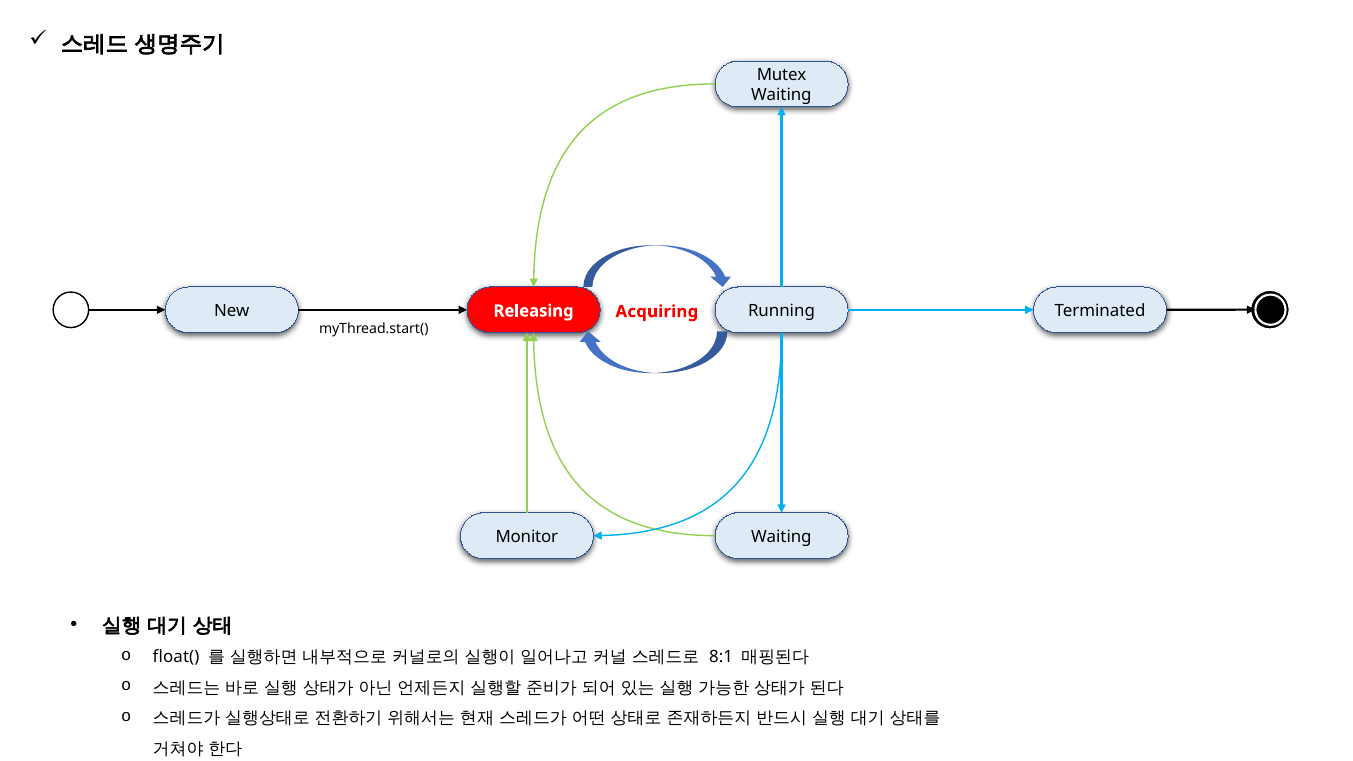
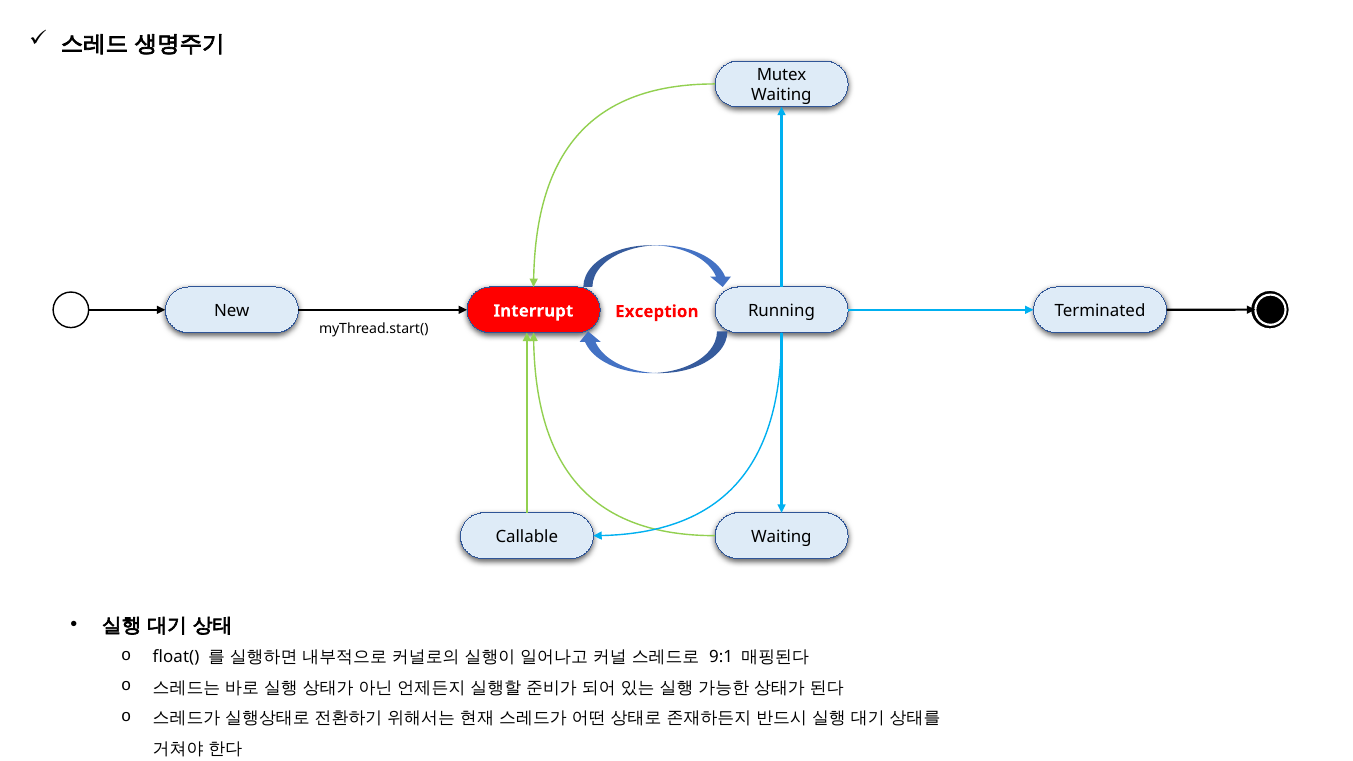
Releasing: Releasing -> Interrupt
Acquiring: Acquiring -> Exception
Monitor: Monitor -> Callable
8:1: 8:1 -> 9:1
